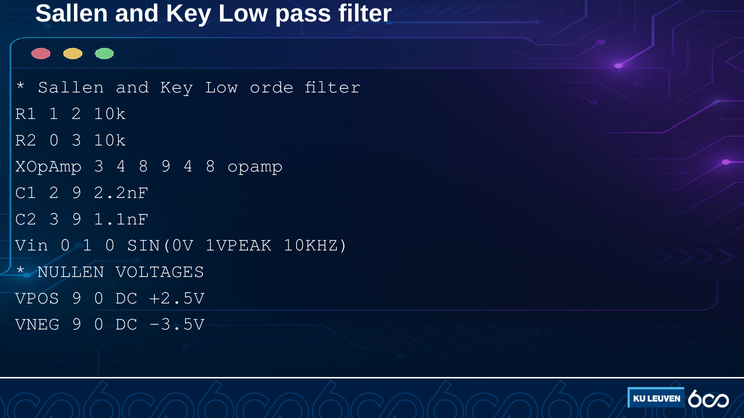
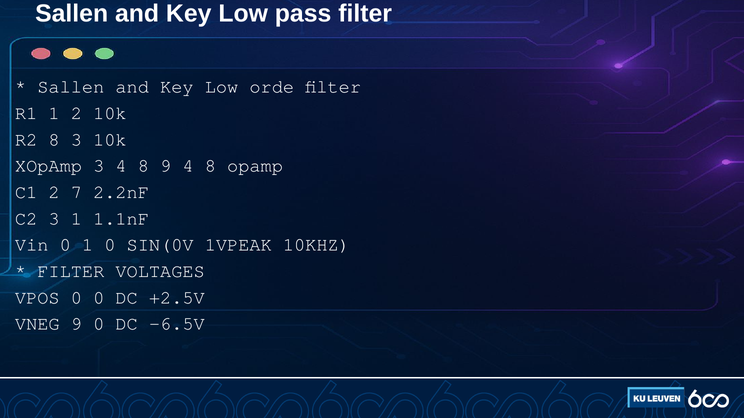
R2 0: 0 -> 8
2 9: 9 -> 7
3 9: 9 -> 1
NULLEN at (71, 271): NULLEN -> FILTER
VPOS 9: 9 -> 0
-3.5V: -3.5V -> -6.5V
